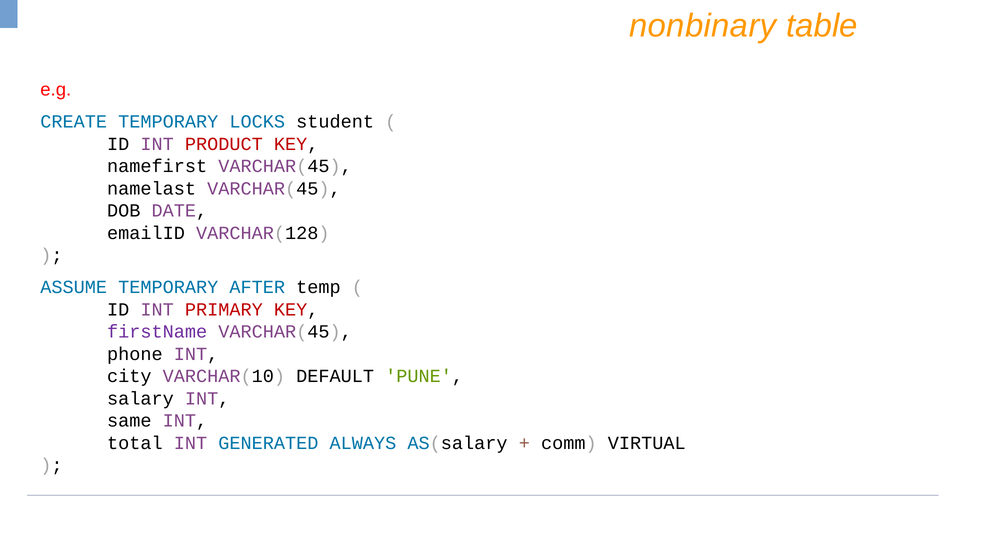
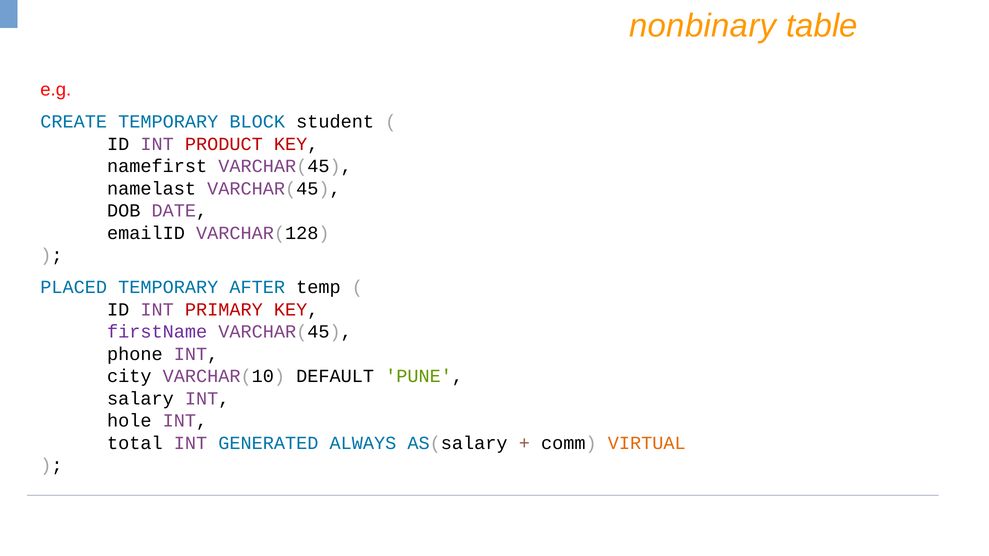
LOCKS: LOCKS -> BLOCK
ASSUME: ASSUME -> PLACED
same: same -> hole
VIRTUAL colour: black -> orange
